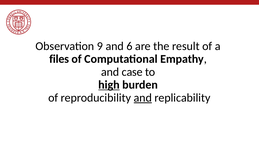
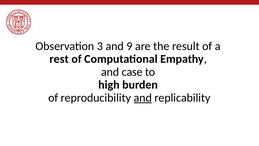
9: 9 -> 3
6: 6 -> 9
files: files -> rest
high underline: present -> none
